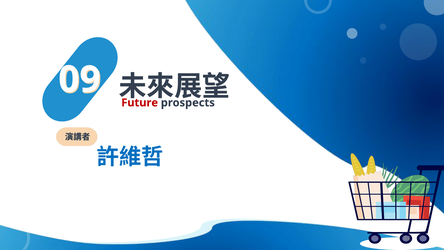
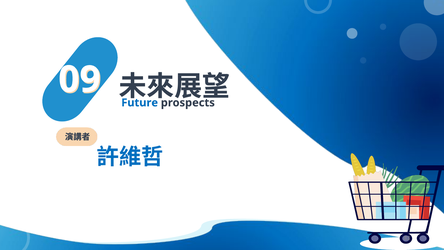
Future colour: red -> blue
